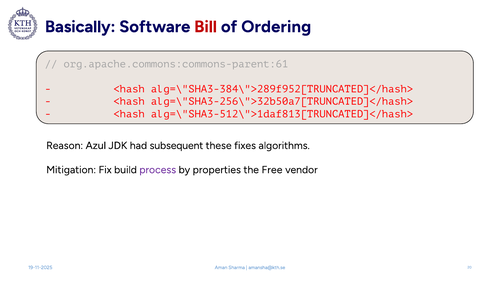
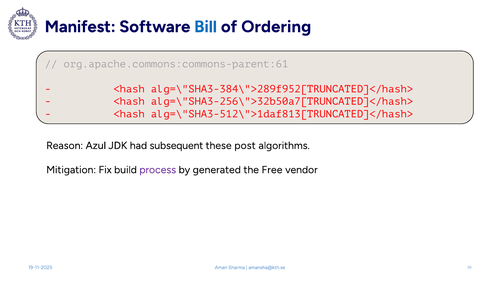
Basically: Basically -> Manifest
Bill colour: red -> blue
fixes: fixes -> post
properties: properties -> generated
